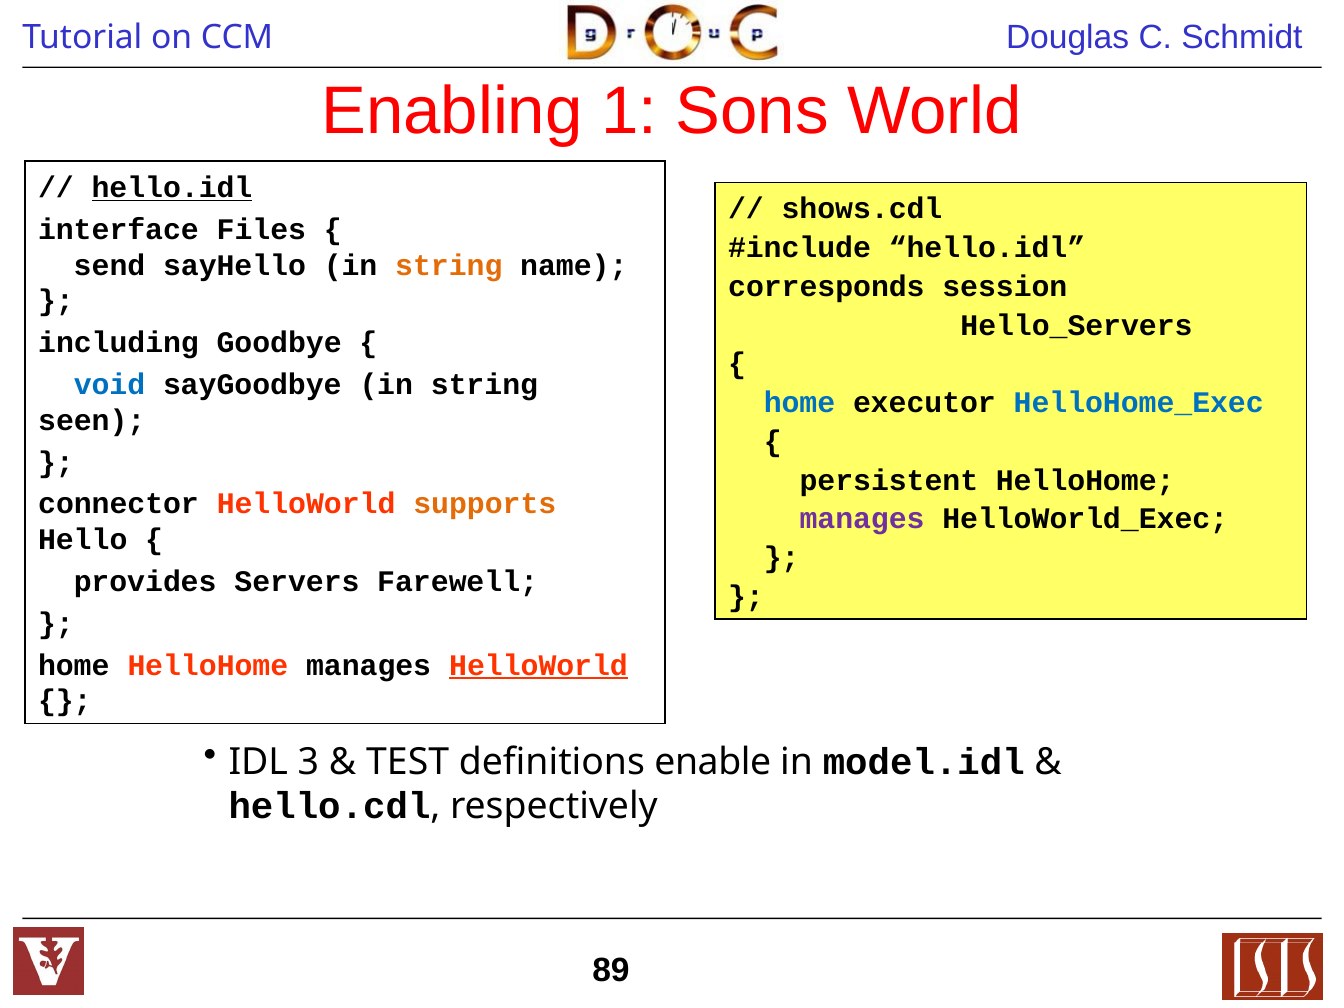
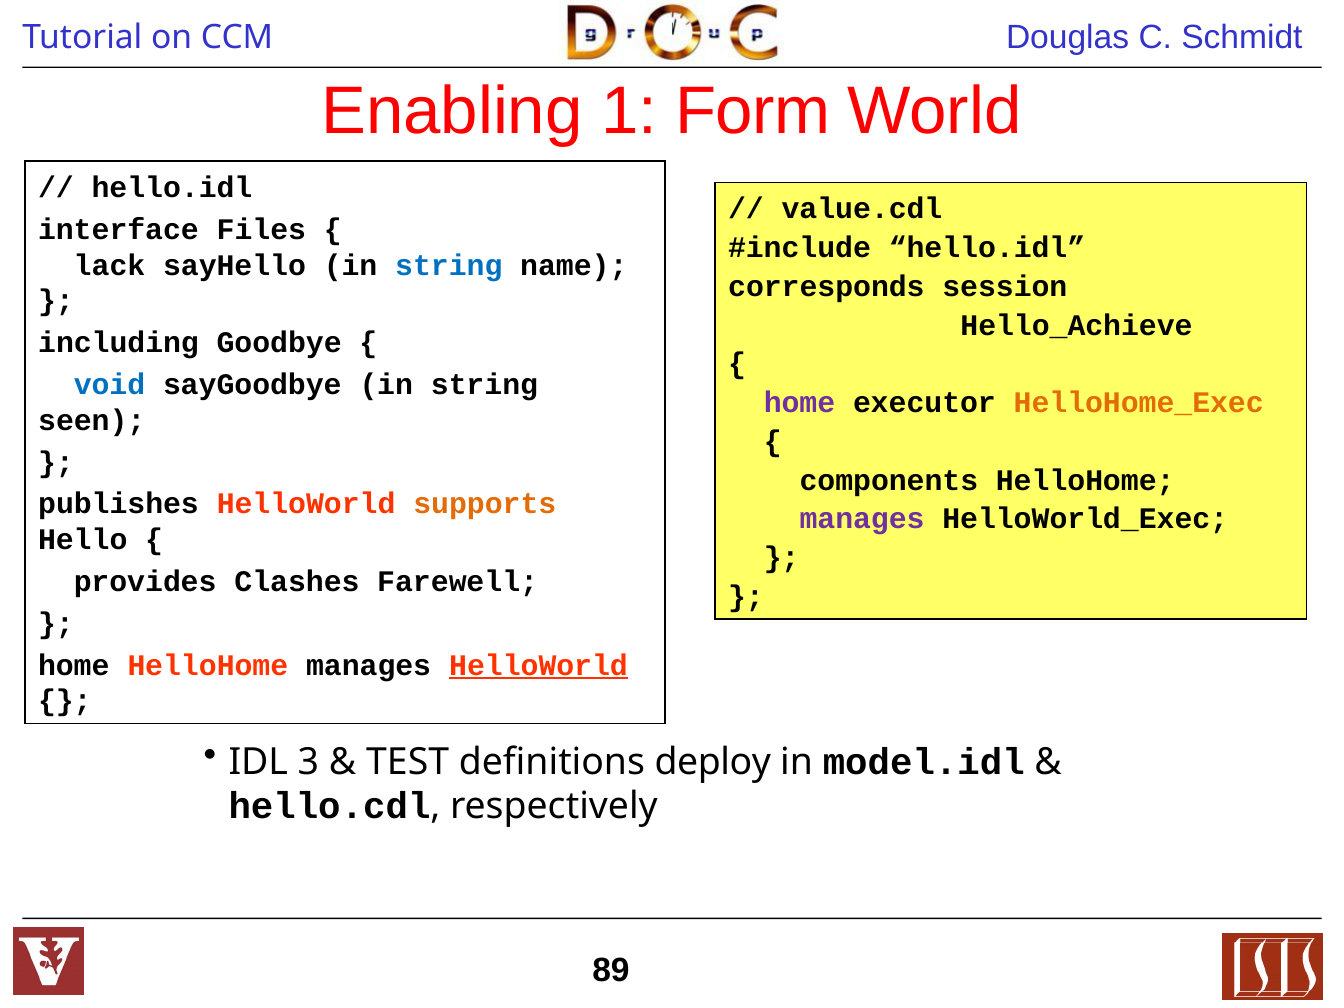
Sons: Sons -> Form
hello.idl at (172, 188) underline: present -> none
shows.cdl: shows.cdl -> value.cdl
send: send -> lack
string at (449, 265) colour: orange -> blue
Hello_Servers: Hello_Servers -> Hello_Achieve
home at (799, 403) colour: blue -> purple
HelloHome_Exec colour: blue -> orange
persistent: persistent -> components
connector: connector -> publishes
Servers: Servers -> Clashes
enable: enable -> deploy
